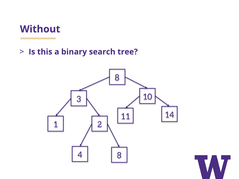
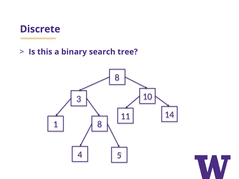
Without: Without -> Discrete
1 2: 2 -> 8
4 8: 8 -> 5
